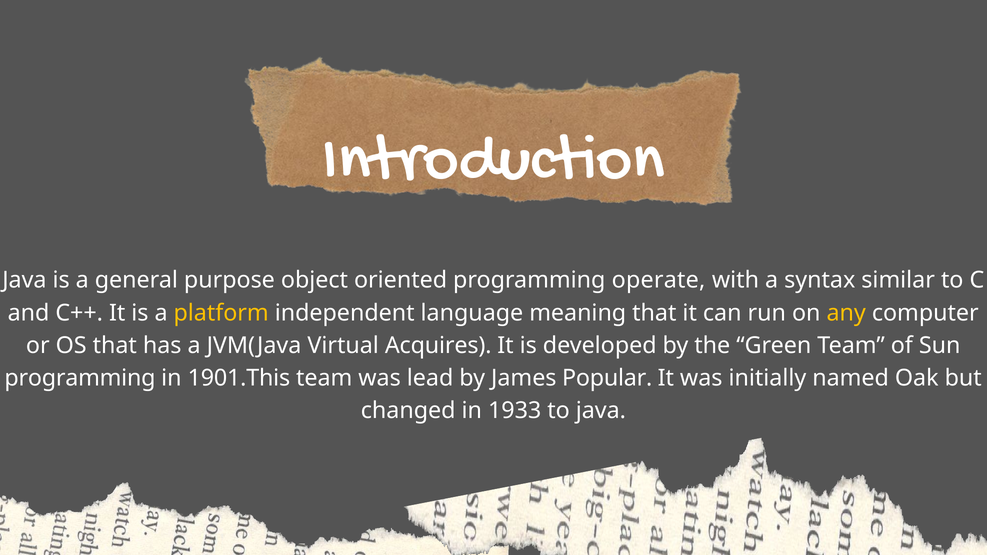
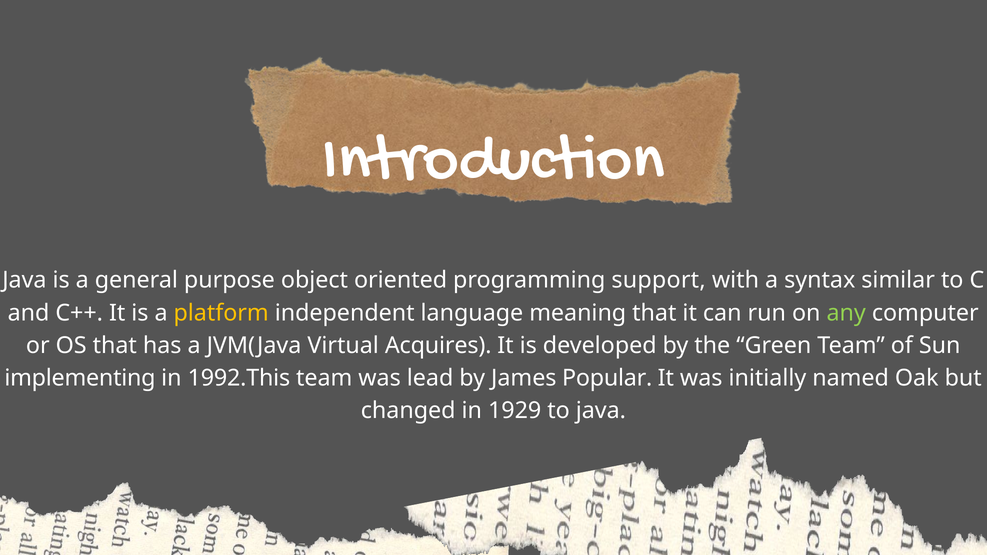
operate: operate -> support
any colour: yellow -> light green
programming at (80, 378): programming -> implementing
1901.This: 1901.This -> 1992.This
1933: 1933 -> 1929
